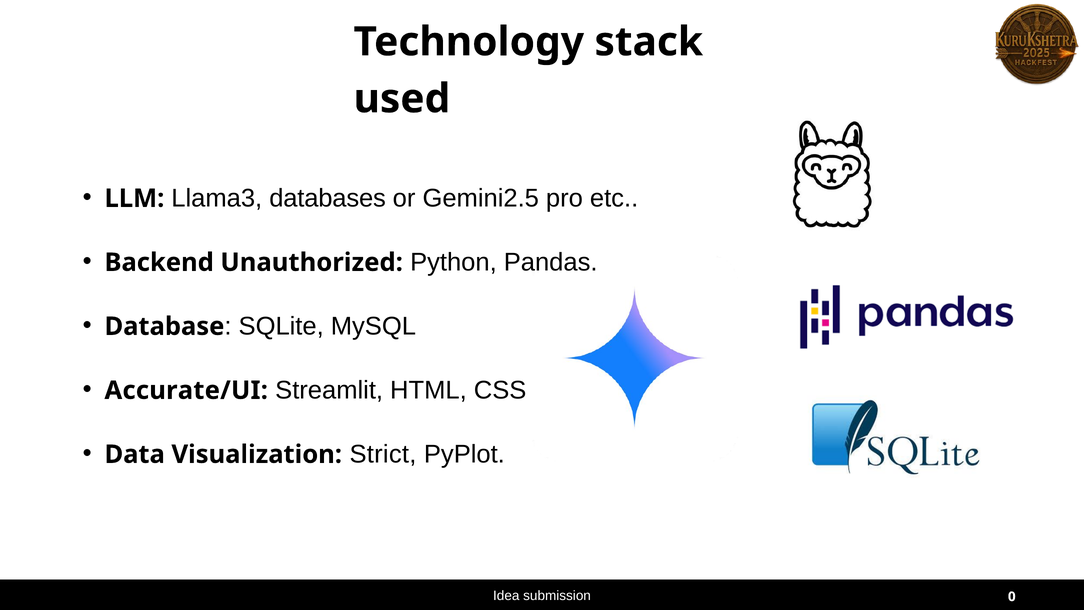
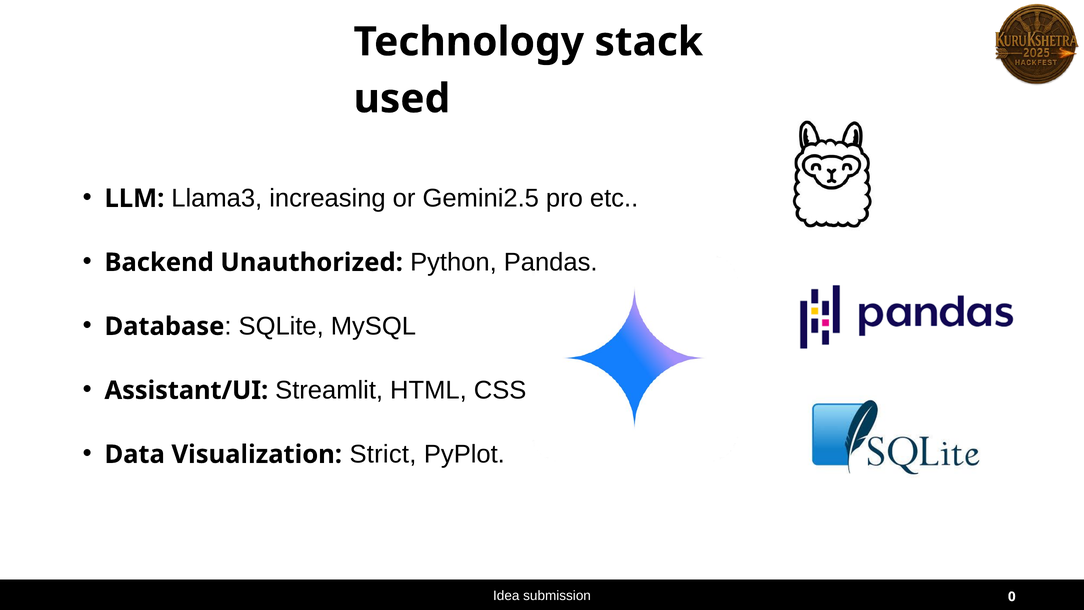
databases: databases -> increasing
Accurate/UI: Accurate/UI -> Assistant/UI
